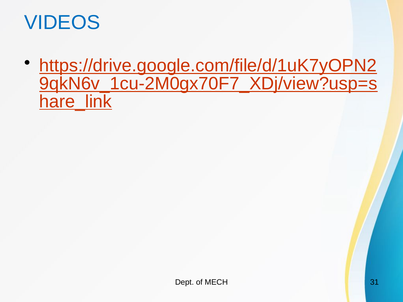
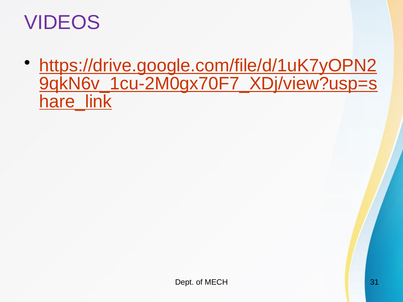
VIDEOS colour: blue -> purple
